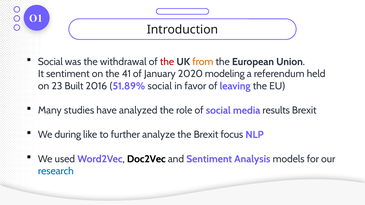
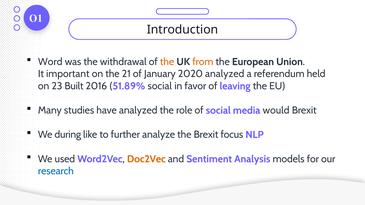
Social at (50, 62): Social -> Word
the at (167, 62) colour: red -> orange
It sentiment: sentiment -> important
41: 41 -> 21
2020 modeling: modeling -> analyzed
results: results -> would
Doc2Vec colour: black -> orange
